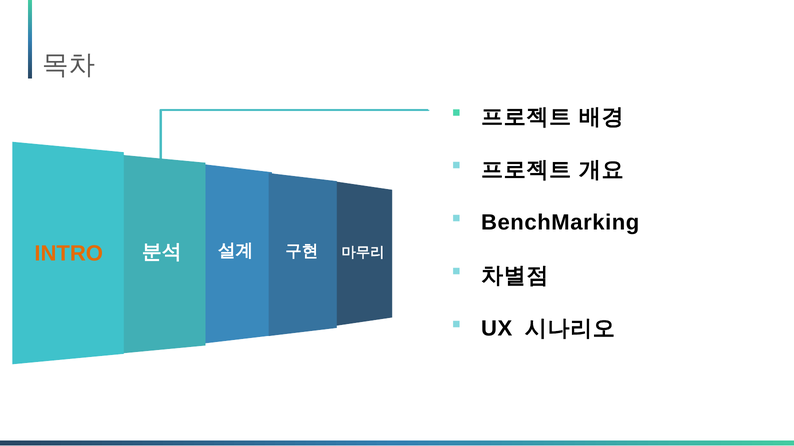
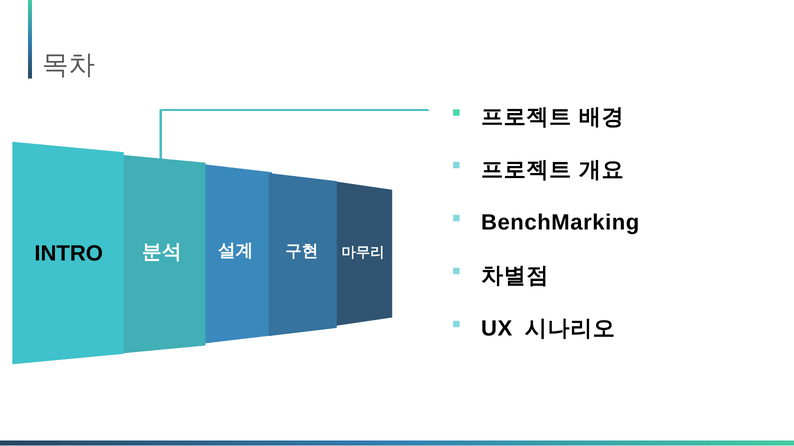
INTRO colour: orange -> black
